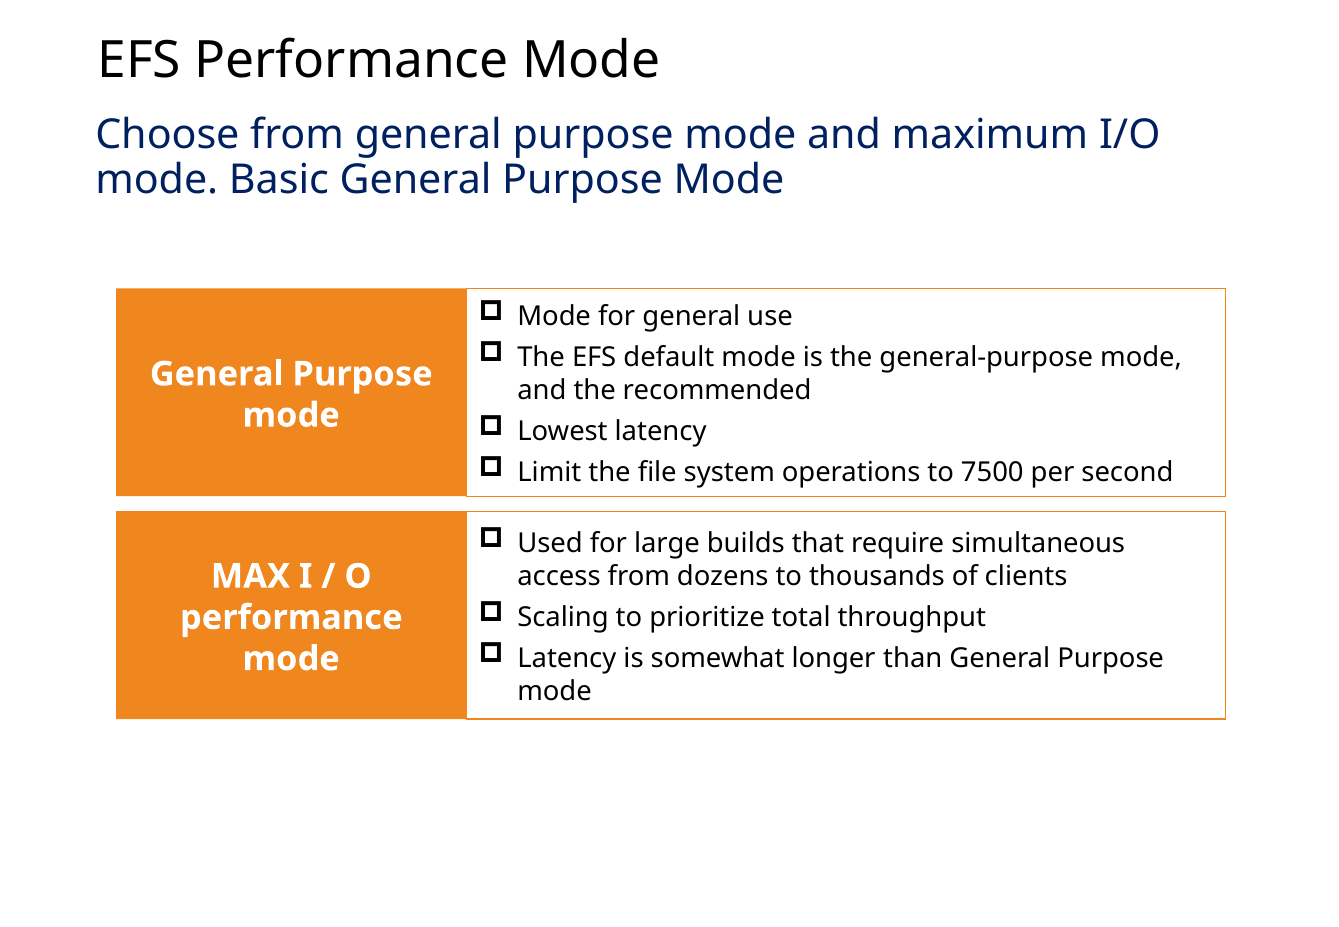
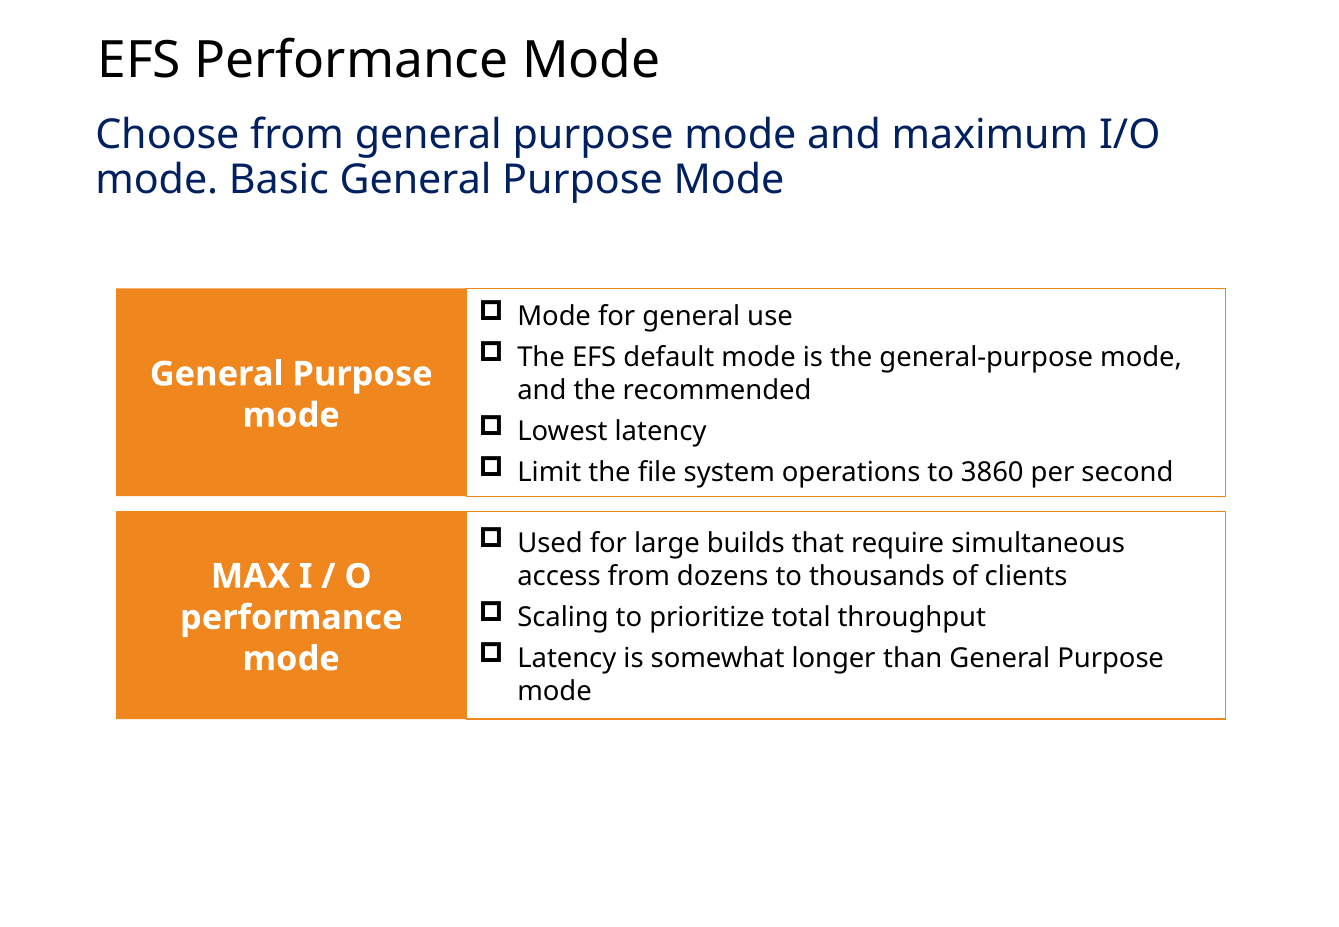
7500: 7500 -> 3860
